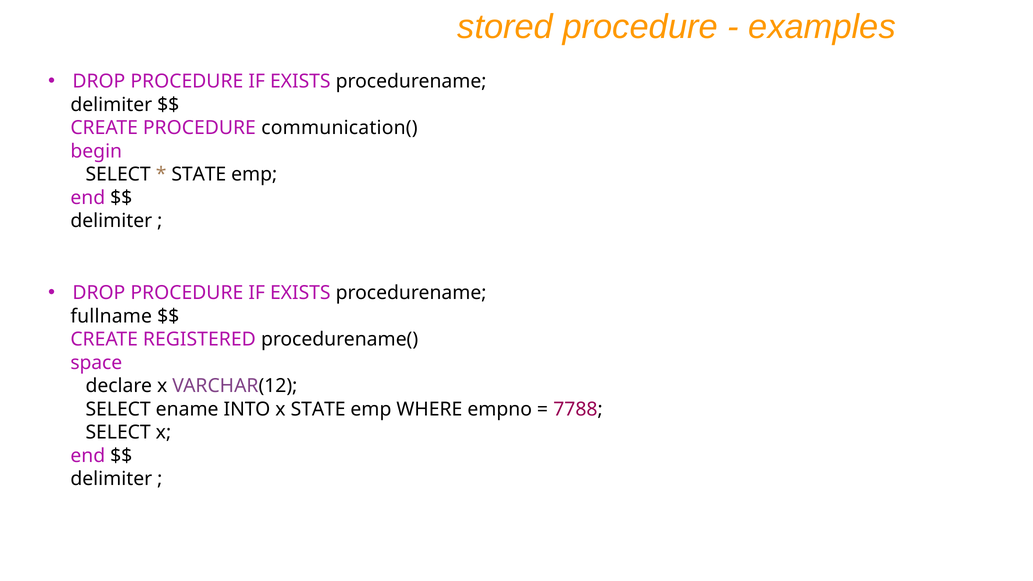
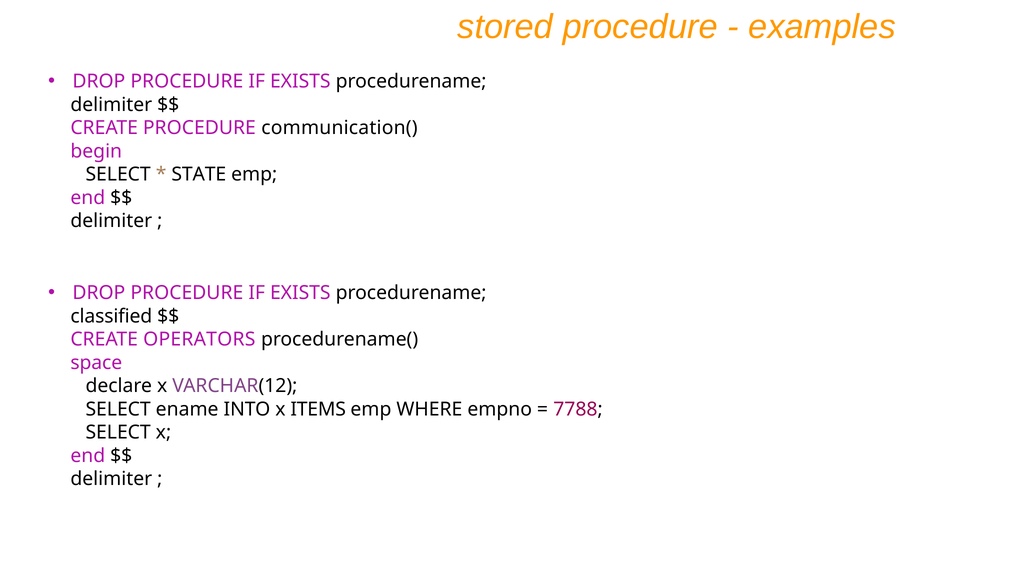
fullname: fullname -> classified
REGISTERED: REGISTERED -> OPERATORS
x STATE: STATE -> ITEMS
